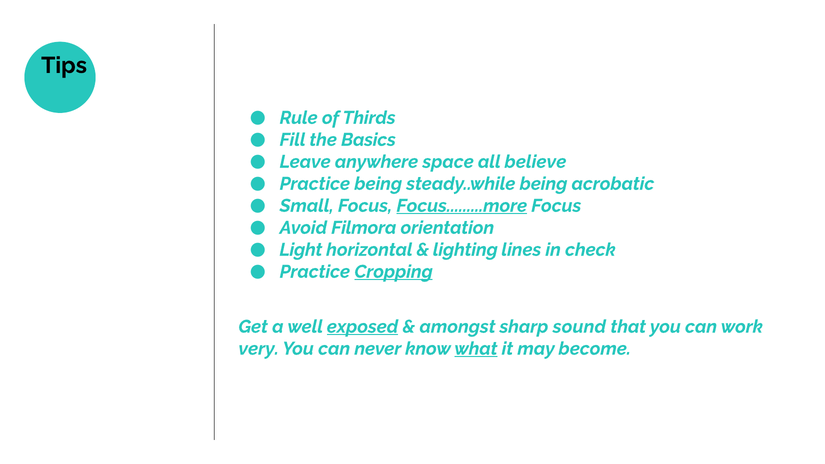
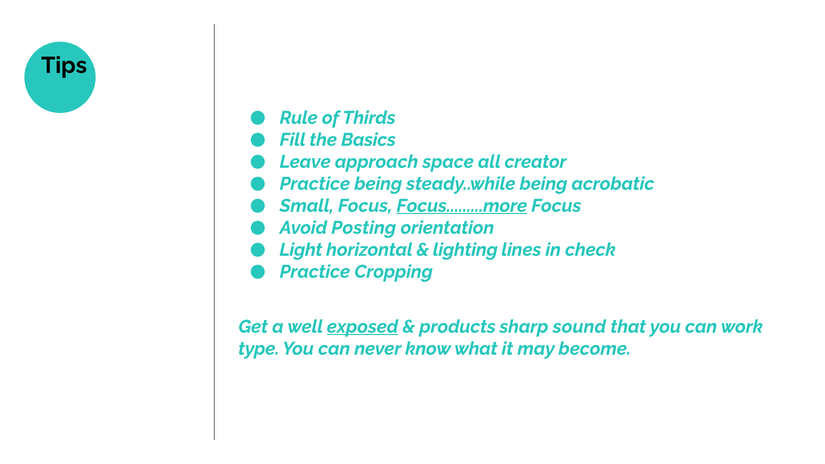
anywhere: anywhere -> approach
believe: believe -> creator
Filmora: Filmora -> Posting
Cropping underline: present -> none
amongst: amongst -> products
very: very -> type
what underline: present -> none
